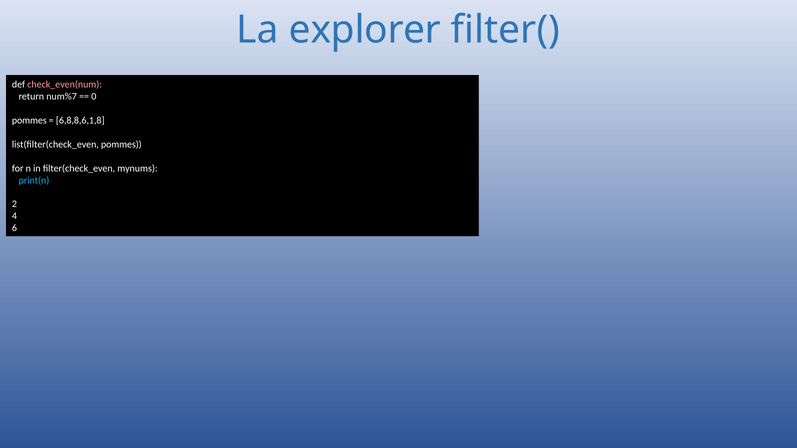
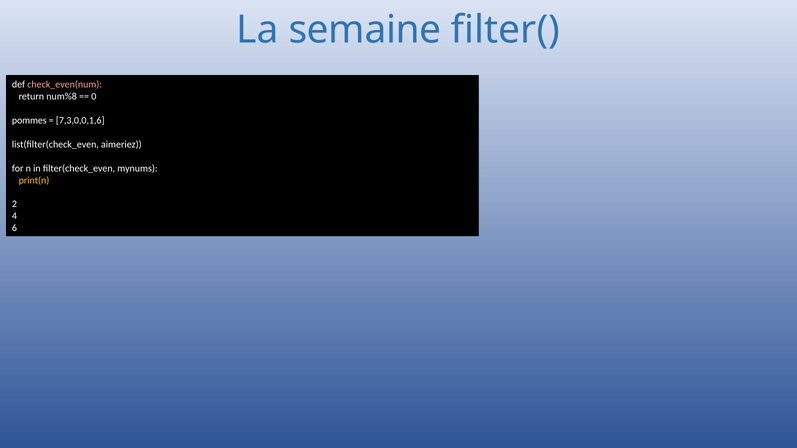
explorer: explorer -> semaine
num%7: num%7 -> num%8
6,8,8,6,1,8: 6,8,8,6,1,8 -> 7,3,0,0,1,6
list(filter(check_even pommes: pommes -> aimeriez
print(n colour: light blue -> yellow
